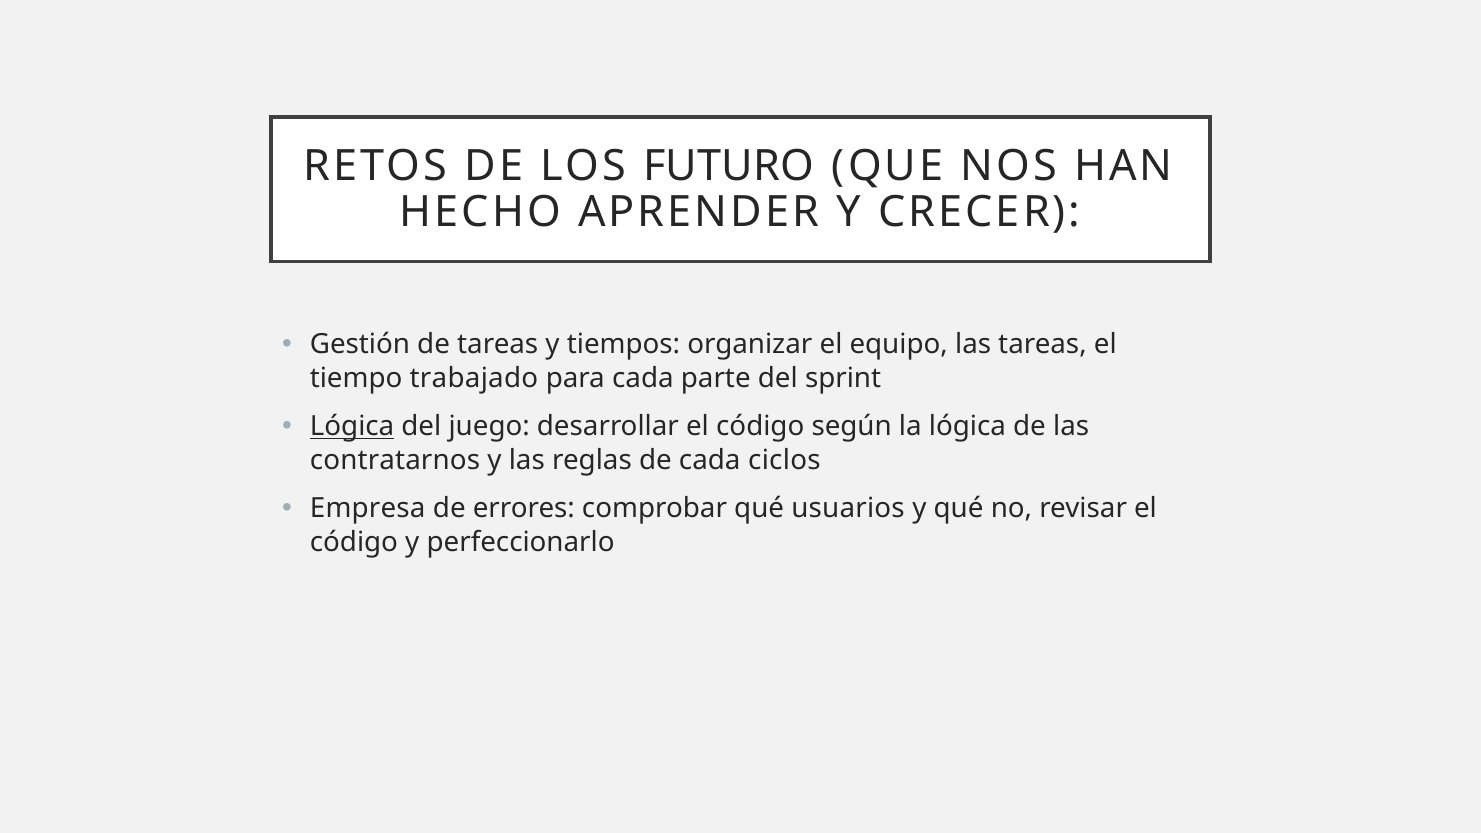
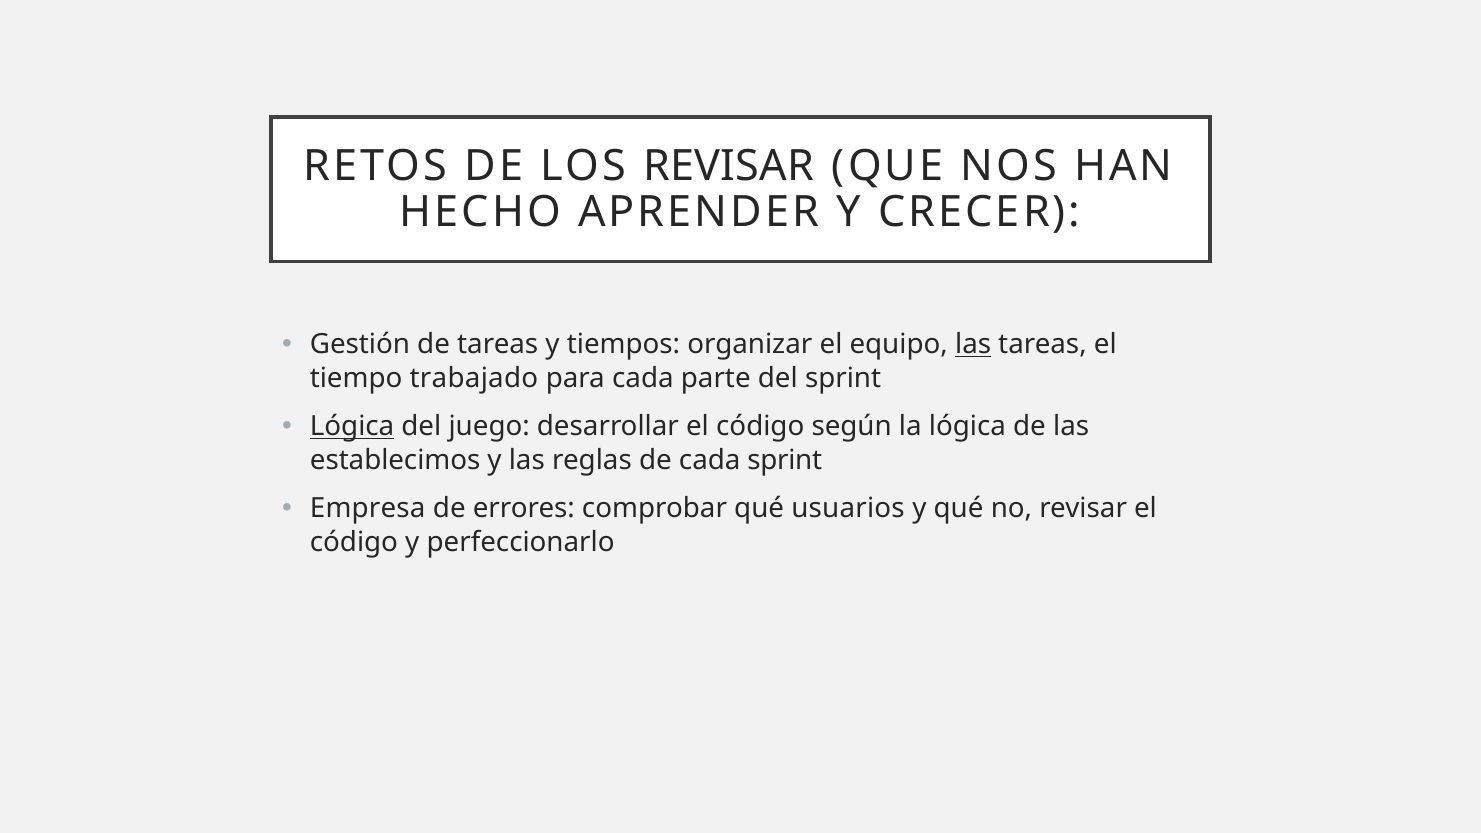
LOS FUTURO: FUTURO -> REVISAR
las at (973, 345) underline: none -> present
contratarnos: contratarnos -> establecimos
cada ciclos: ciclos -> sprint
